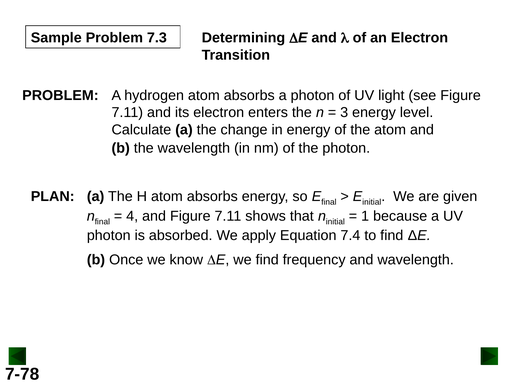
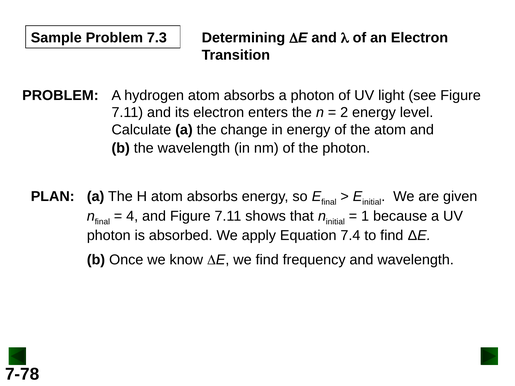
3: 3 -> 2
